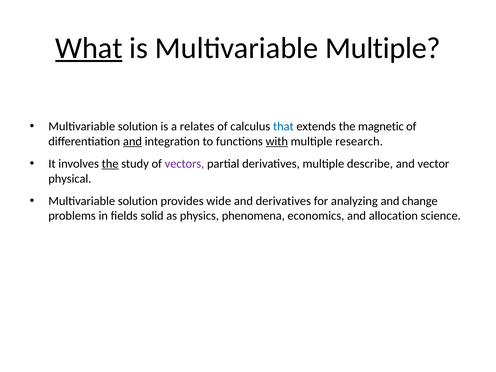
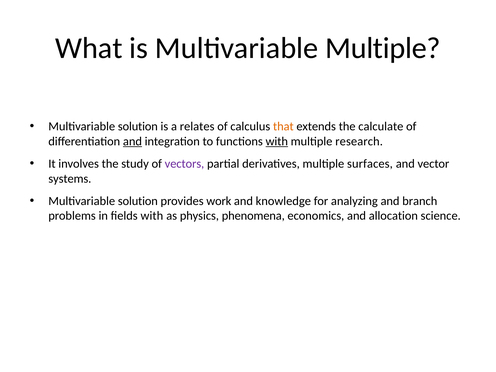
What underline: present -> none
that colour: blue -> orange
magnetic: magnetic -> calculate
the at (110, 164) underline: present -> none
describe: describe -> surfaces
physical: physical -> systems
wide: wide -> work
and derivatives: derivatives -> knowledge
change: change -> branch
fields solid: solid -> with
